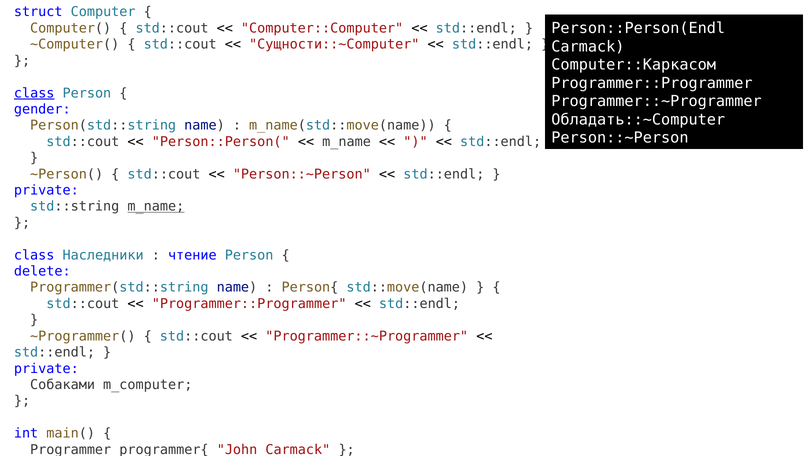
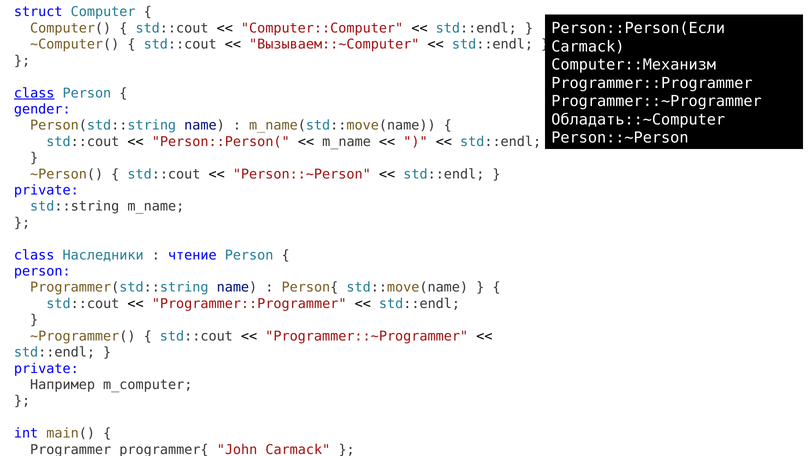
Person::Person(Endl: Person::Person(Endl -> Person::Person(Если
Сущности::~Computer: Сущности::~Computer -> Вызываем::~Computer
Computer::Каркасом: Computer::Каркасом -> Computer::Механизм
m_name at (156, 207) underline: present -> none
delete at (42, 271): delete -> person
Собаками: Собаками -> Например
